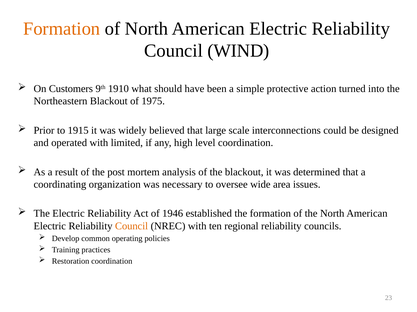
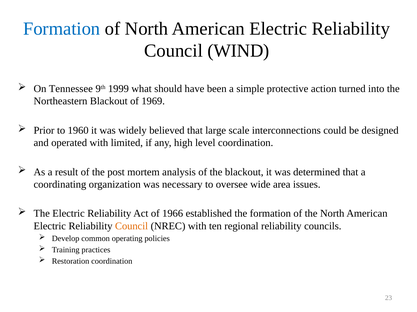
Formation at (62, 29) colour: orange -> blue
Customers: Customers -> Tennessee
1910: 1910 -> 1999
1975: 1975 -> 1969
1915: 1915 -> 1960
1946: 1946 -> 1966
